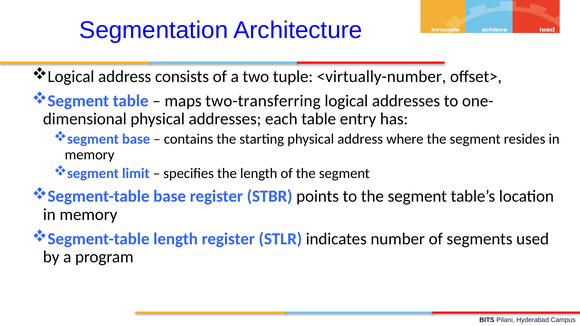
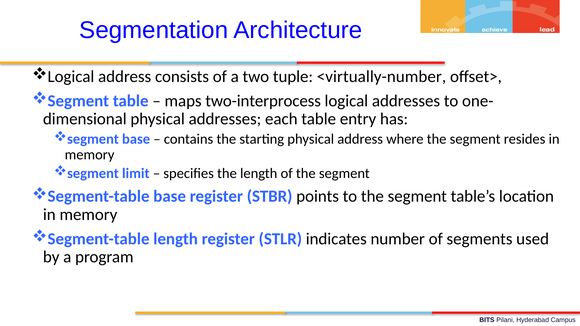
two-transferring: two-transferring -> two-interprocess
